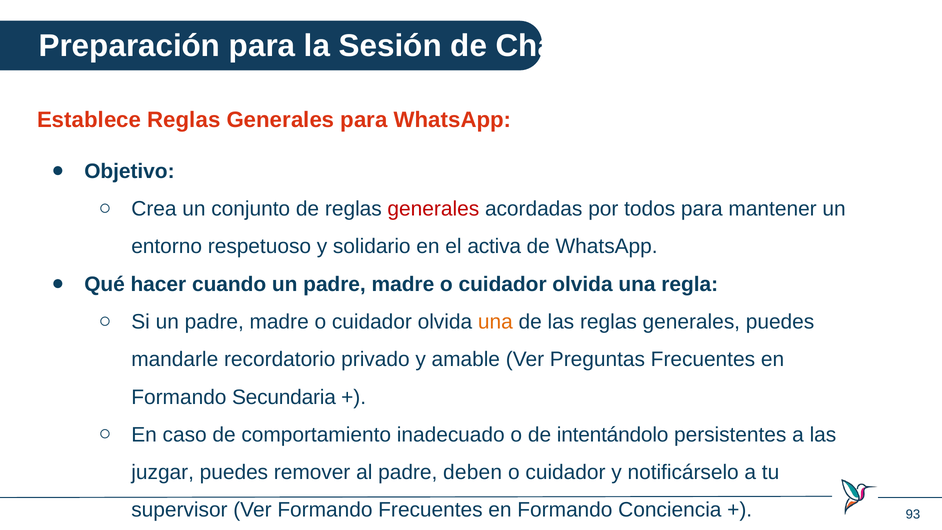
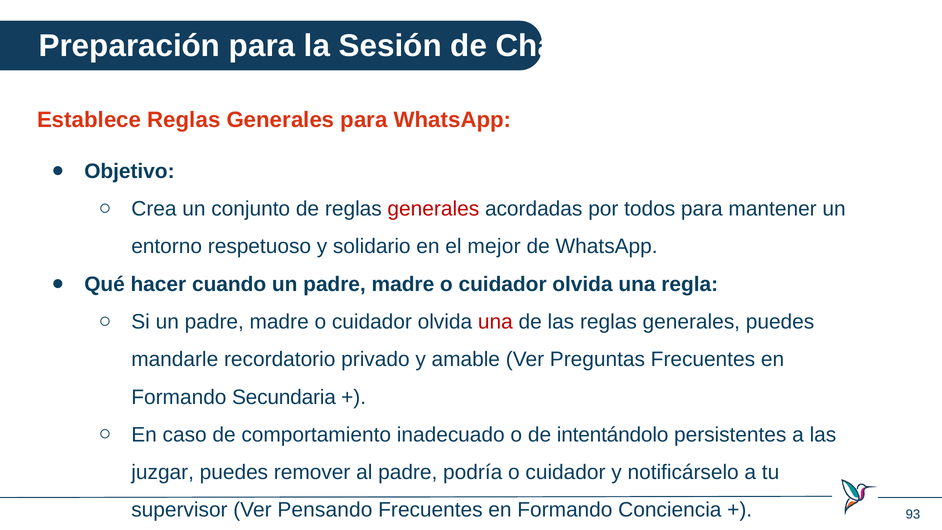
activa: activa -> mejor
una at (495, 322) colour: orange -> red
deben: deben -> podría
Ver Formando: Formando -> Pensando
